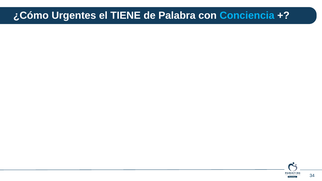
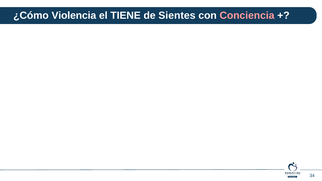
Urgentes: Urgentes -> Violencia
Palabra: Palabra -> Sientes
Conciencia colour: light blue -> pink
